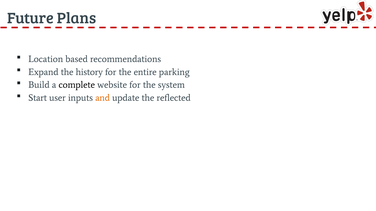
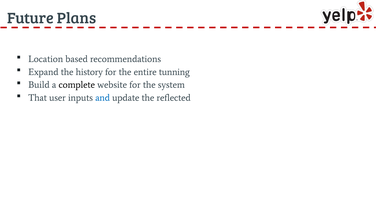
parking: parking -> tunning
Start: Start -> That
and colour: orange -> blue
